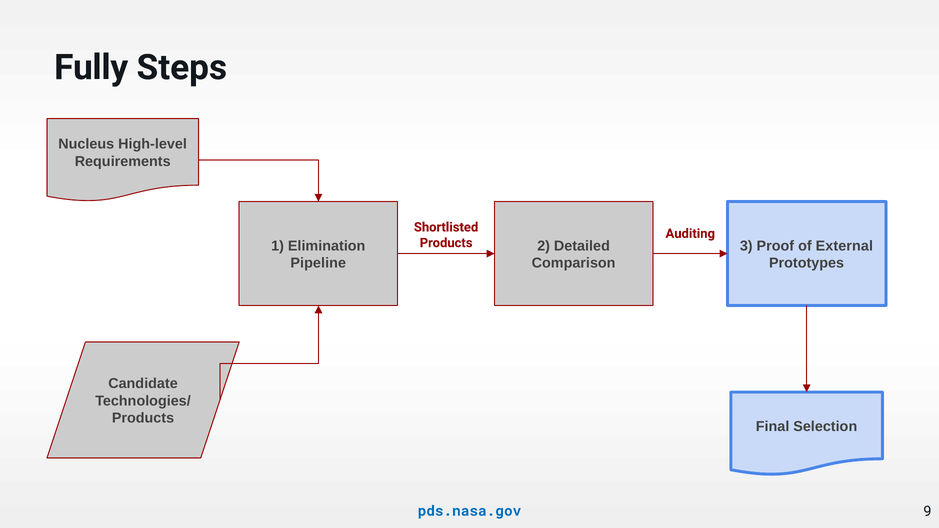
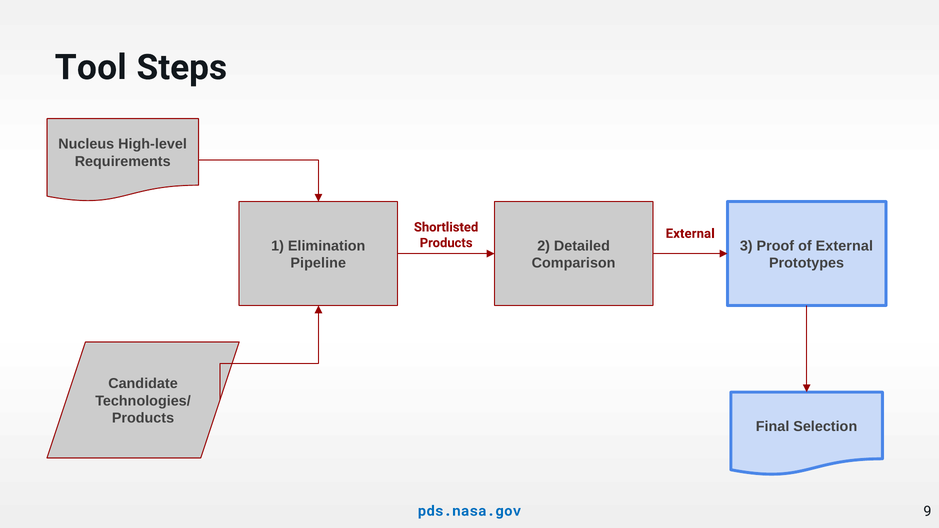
Fully: Fully -> Tool
Auditing at (690, 234): Auditing -> External
